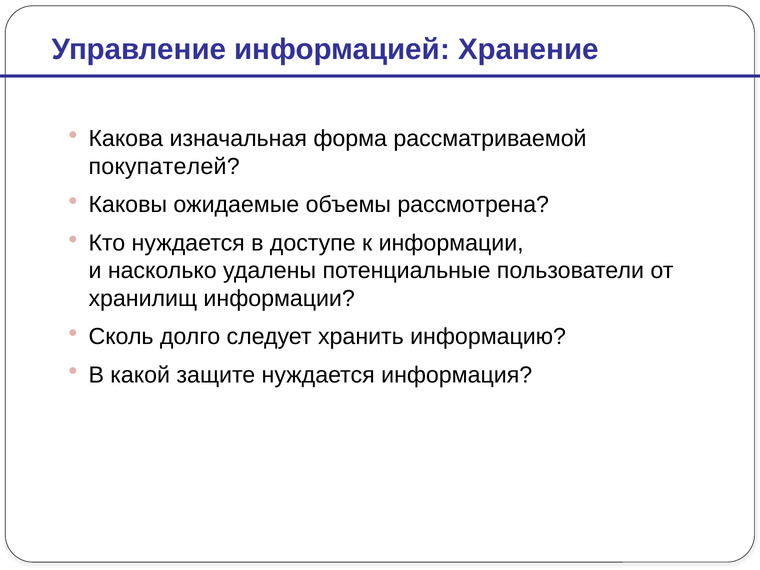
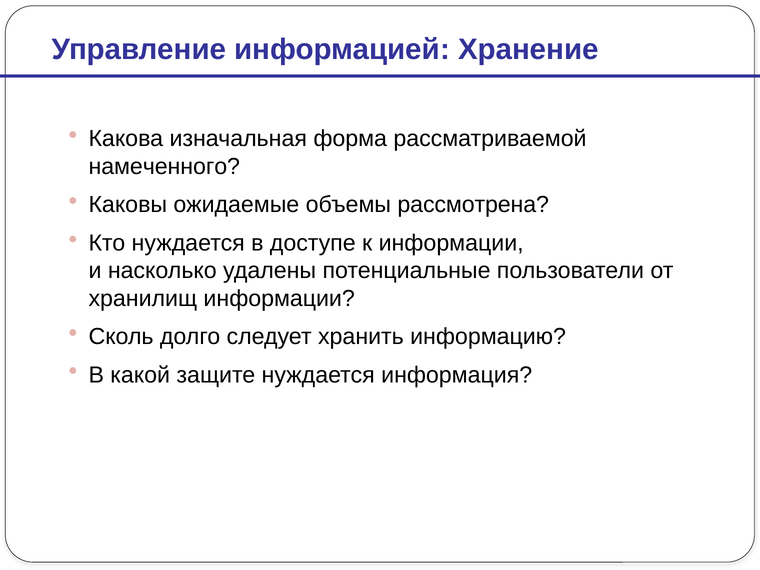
покупателей: покупателей -> намеченного
